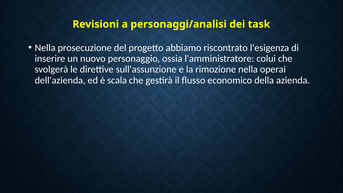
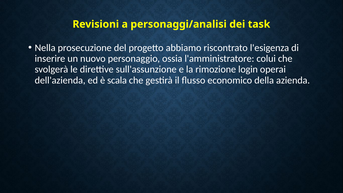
rimozione nella: nella -> login
